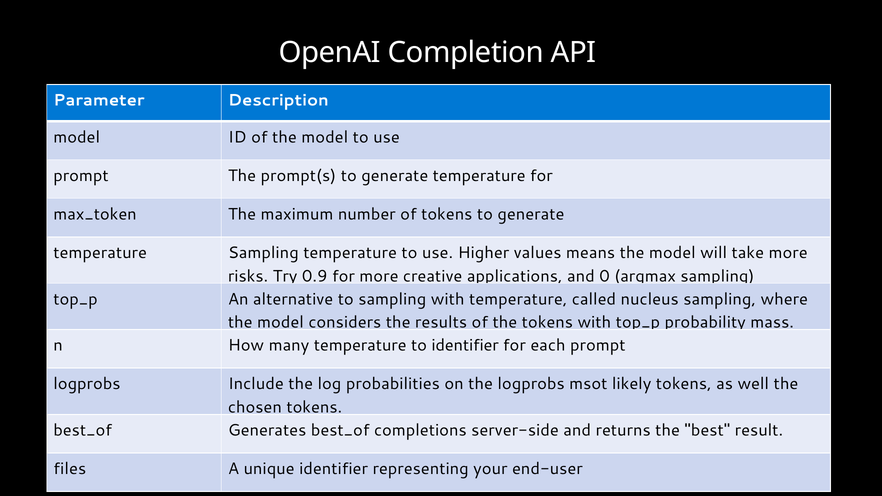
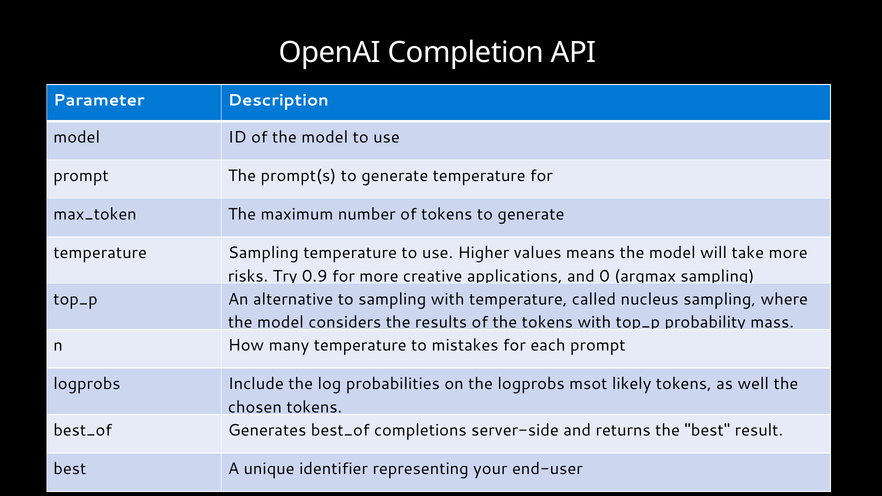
to identifier: identifier -> mistakes
files at (70, 469): files -> best
